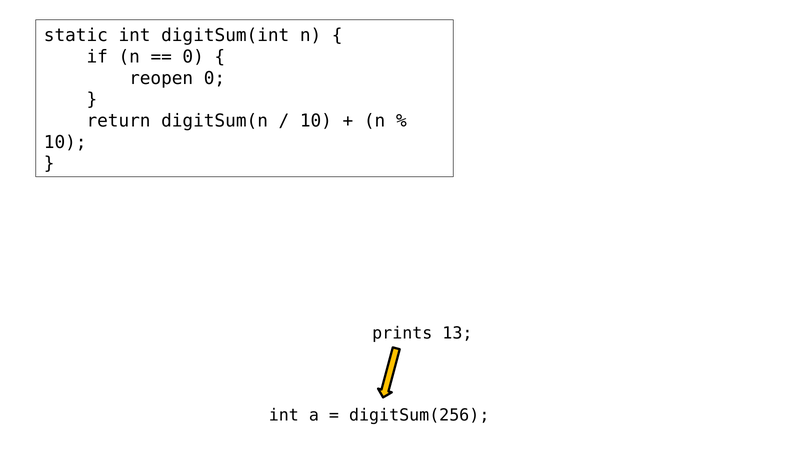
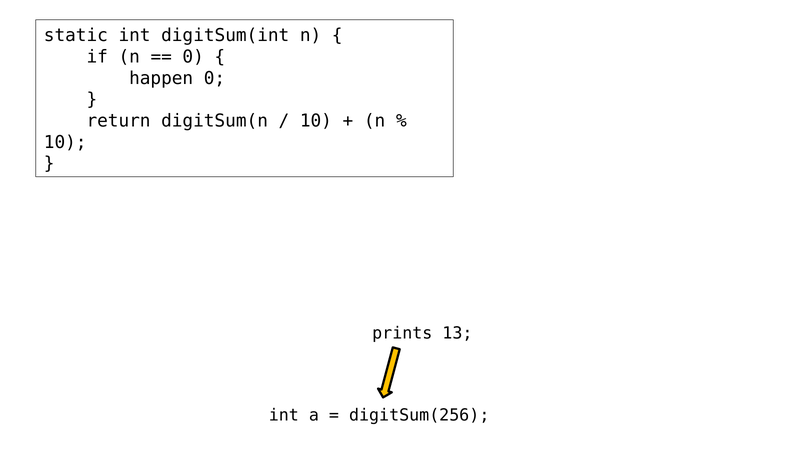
reopen: reopen -> happen
